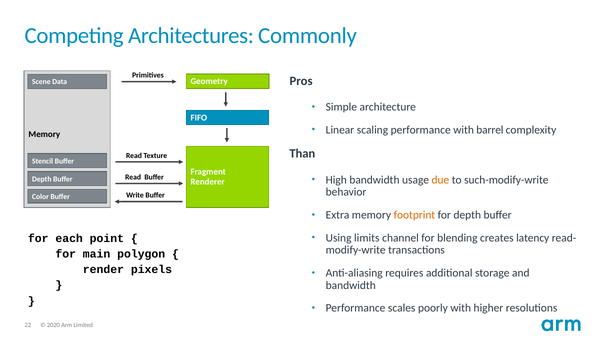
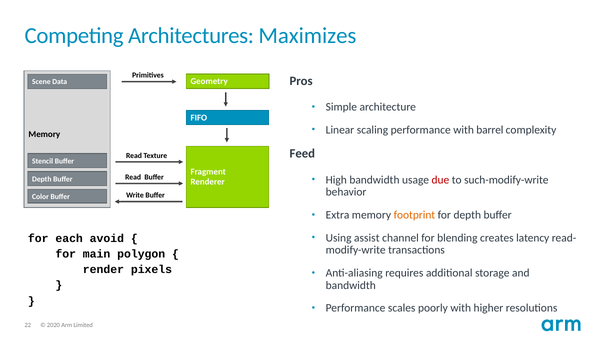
Commonly: Commonly -> Maximizes
Than: Than -> Feed
due colour: orange -> red
limits: limits -> assist
point: point -> avoid
